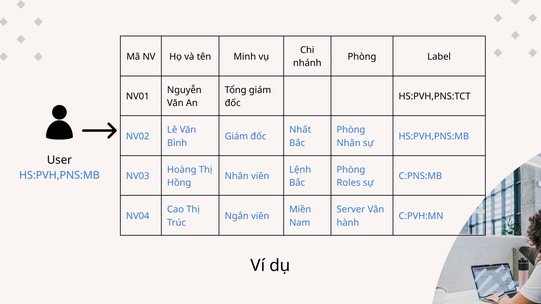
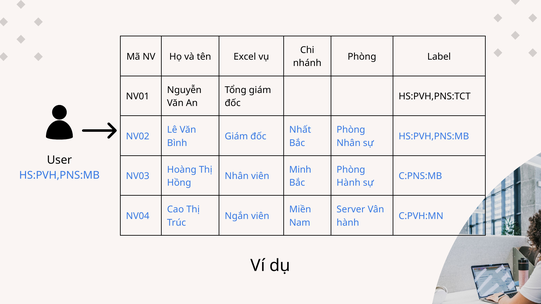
Minh: Minh -> Excel
Lệnh: Lệnh -> Minh
Roles at (349, 183): Roles -> Hành
